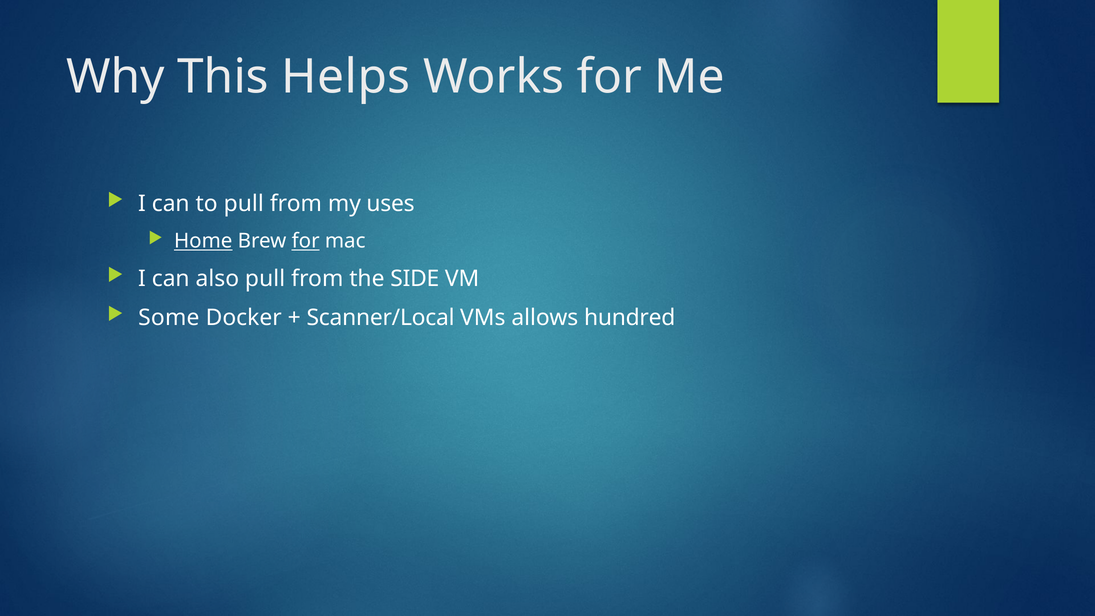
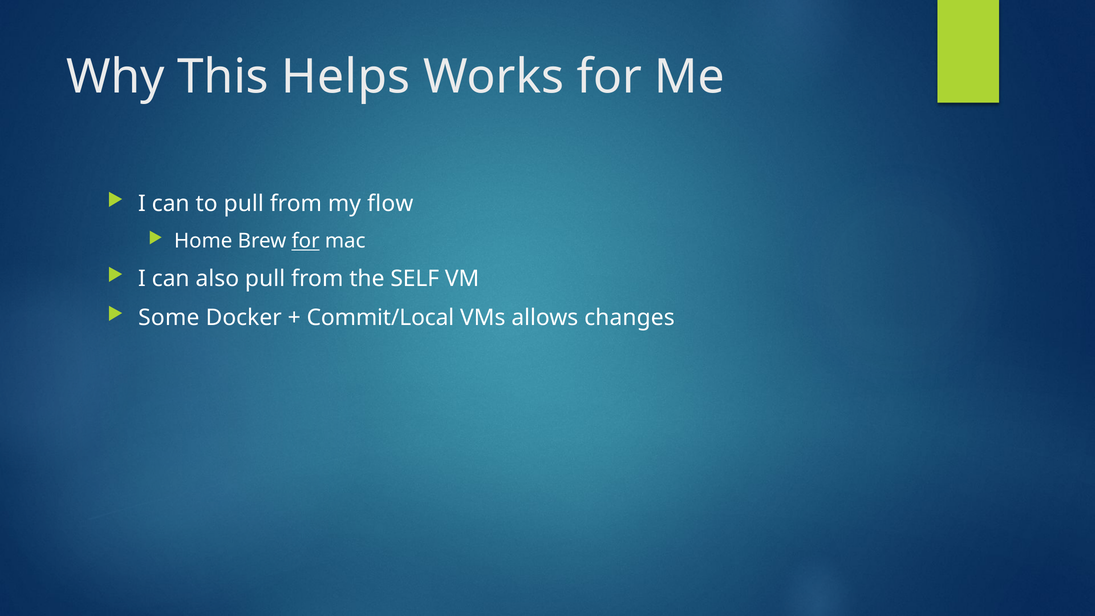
uses: uses -> flow
Home underline: present -> none
SIDE: SIDE -> SELF
Scanner/Local: Scanner/Local -> Commit/Local
hundred: hundred -> changes
